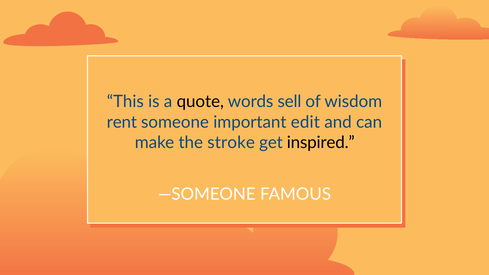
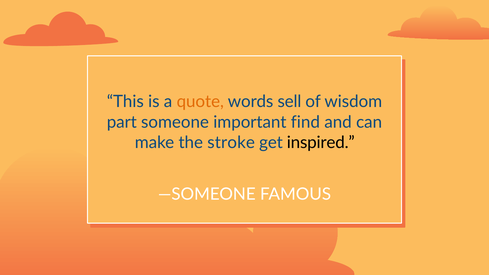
quote colour: black -> orange
rent: rent -> part
edit: edit -> find
